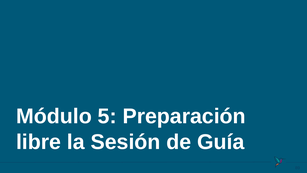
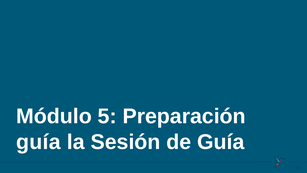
libre at (39, 142): libre -> guía
